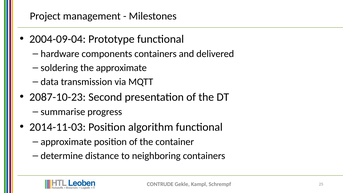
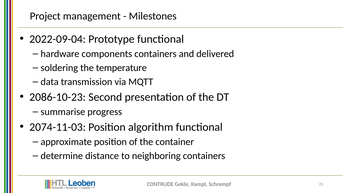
2004-09-04: 2004-09-04 -> 2022-09-04
the approximate: approximate -> temperature
2087-10-23: 2087-10-23 -> 2086-10-23
2014-11-03: 2014-11-03 -> 2074-11-03
